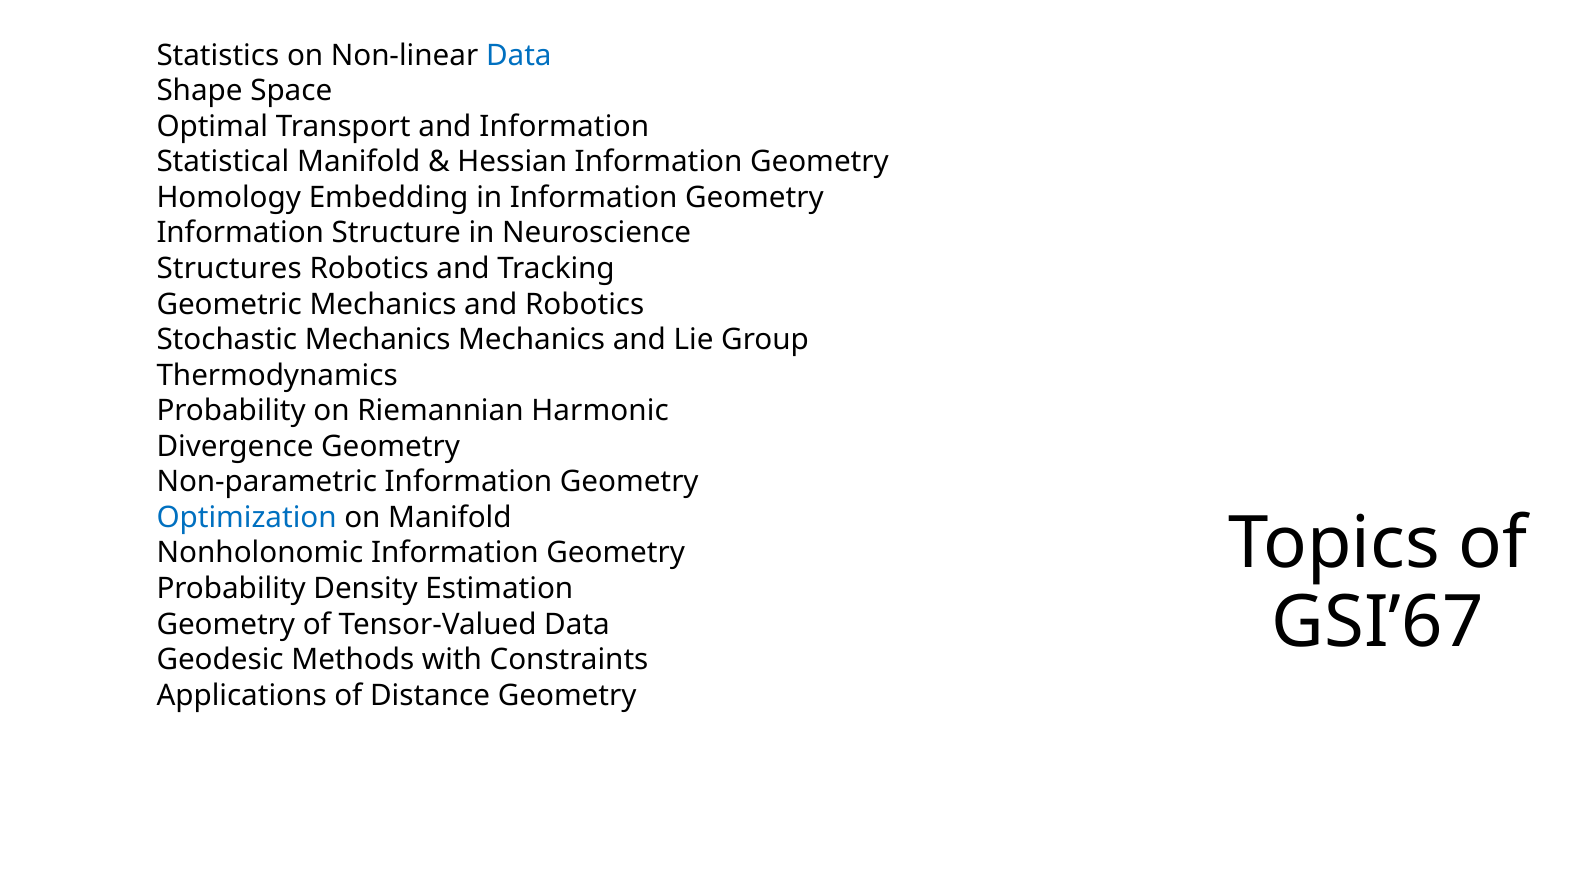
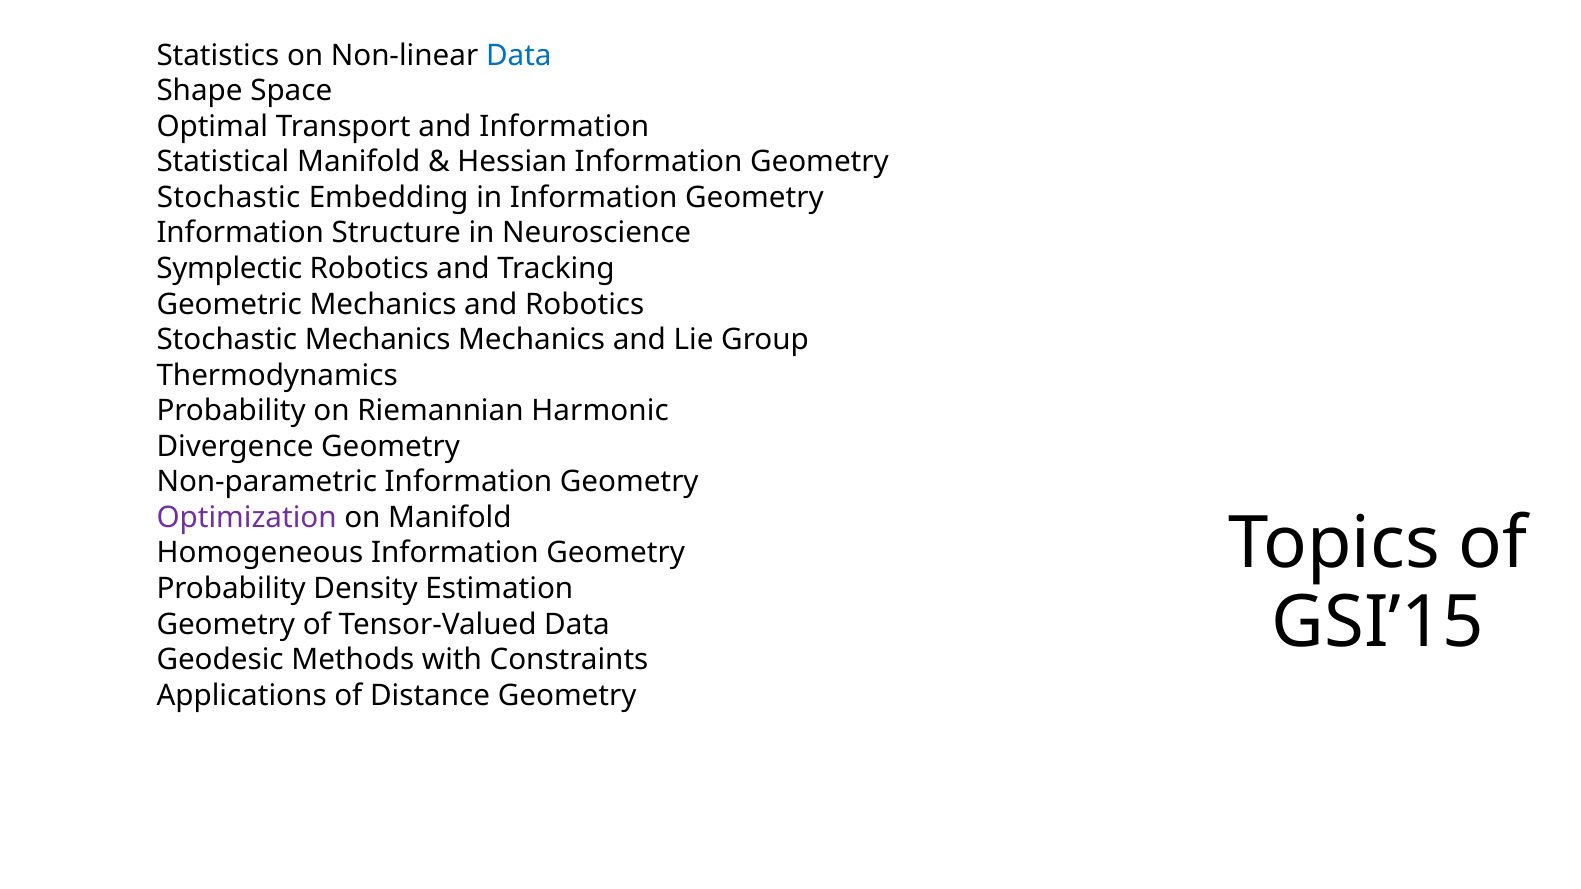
Homology at (229, 198): Homology -> Stochastic
Structures: Structures -> Symplectic
Optimization colour: blue -> purple
Nonholonomic: Nonholonomic -> Homogeneous
GSI’67: GSI’67 -> GSI’15
